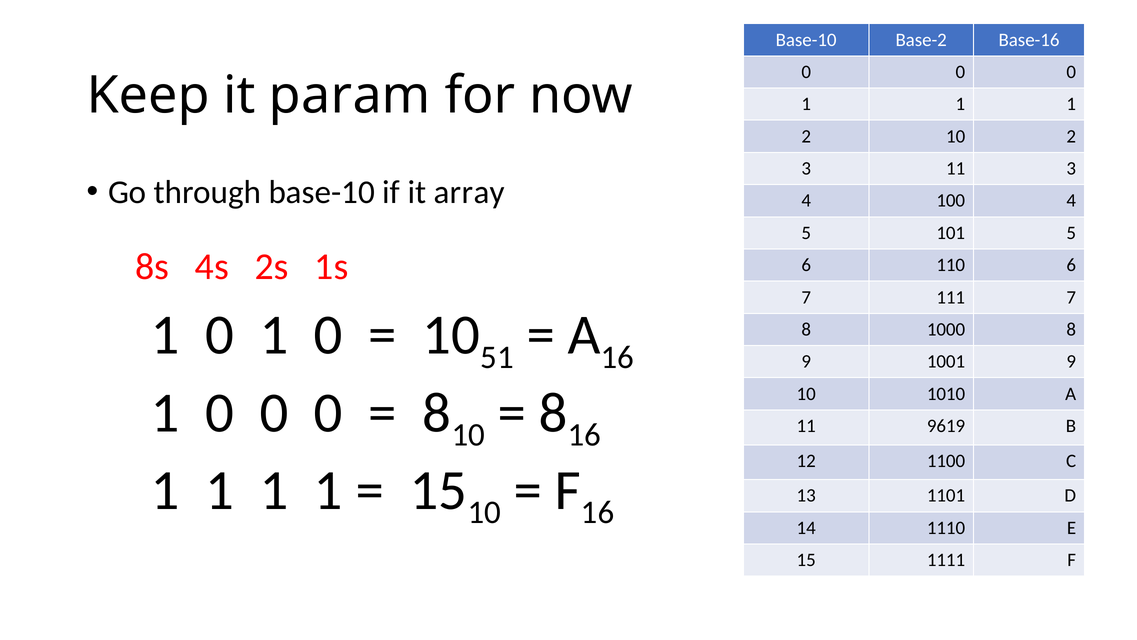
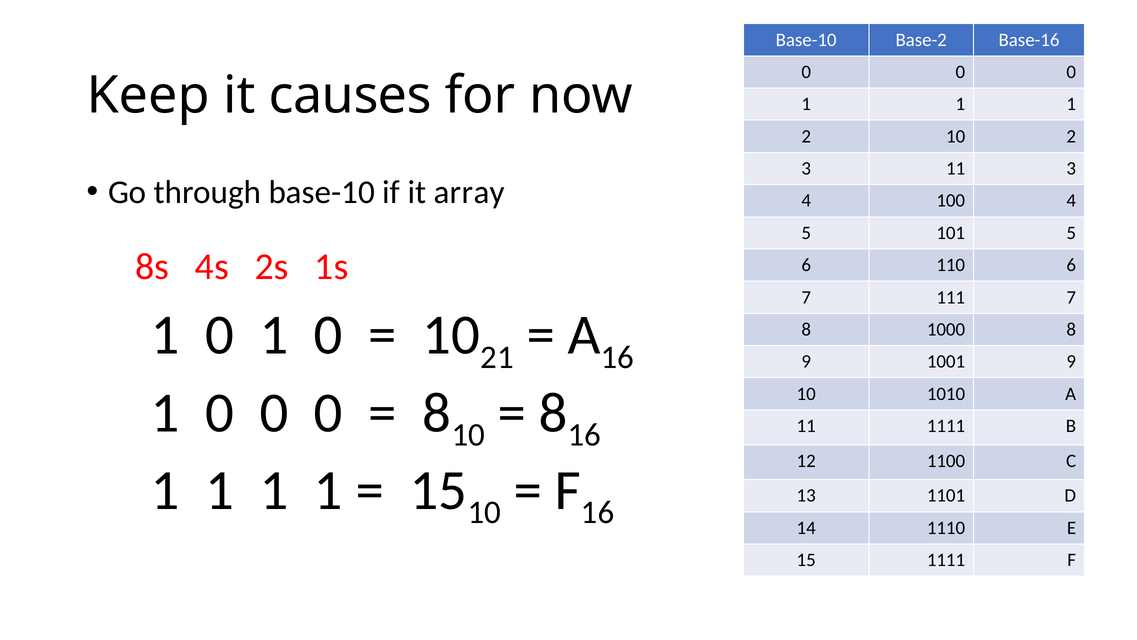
param: param -> causes
51: 51 -> 21
11 9619: 9619 -> 1111
